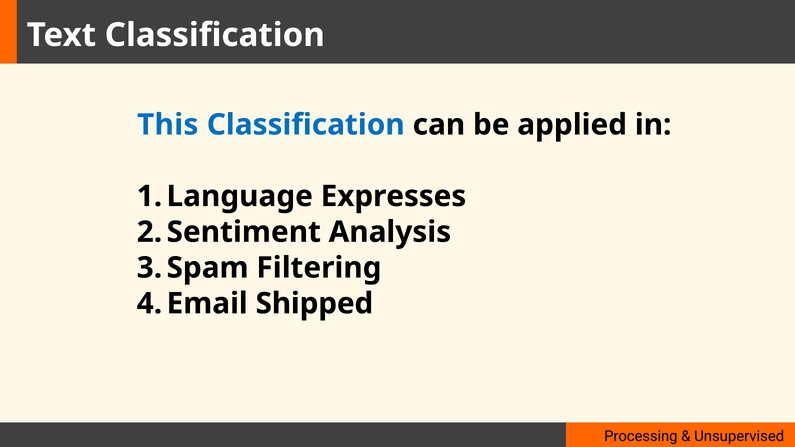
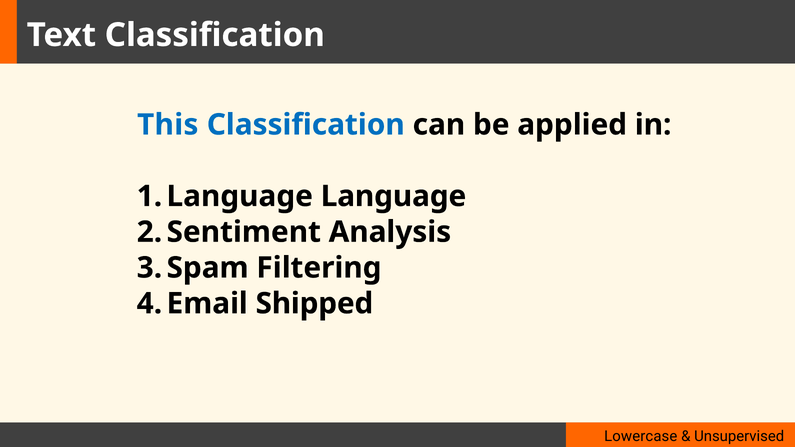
Expresses: Expresses -> Language
Processing: Processing -> Lowercase
